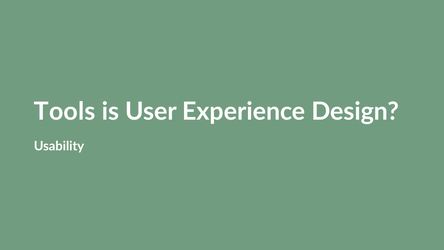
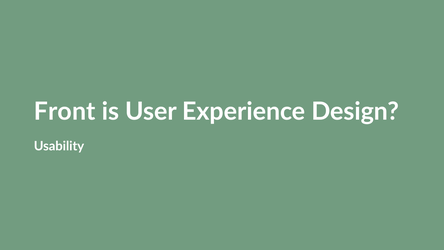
Tools: Tools -> Front
